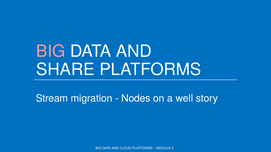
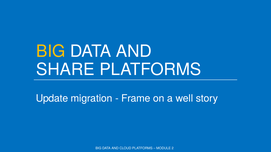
BIG at (51, 51) colour: pink -> yellow
Stream: Stream -> Update
Nodes: Nodes -> Frame
